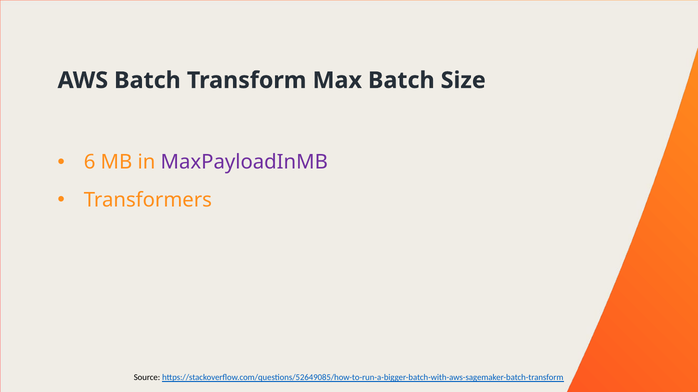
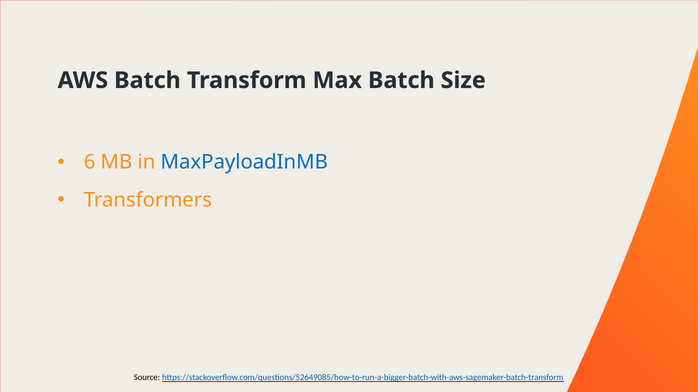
MaxPayloadInMB colour: purple -> blue
